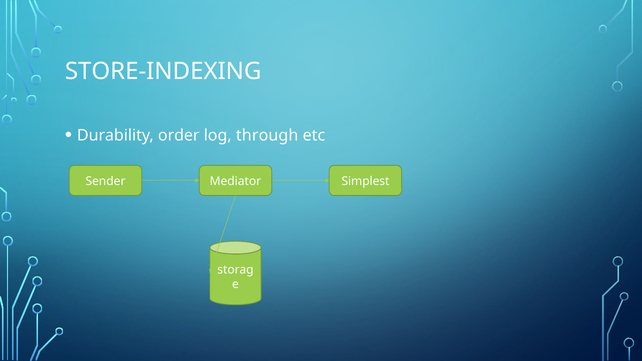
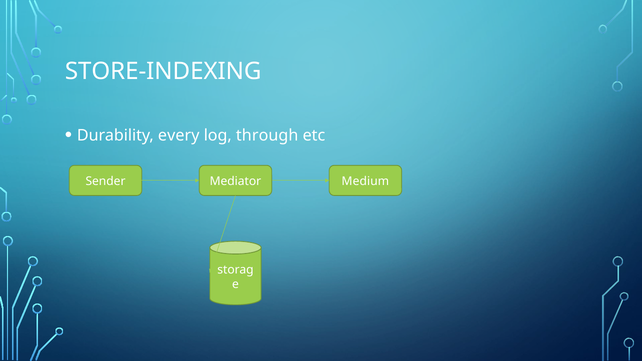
order: order -> every
Simplest: Simplest -> Medium
